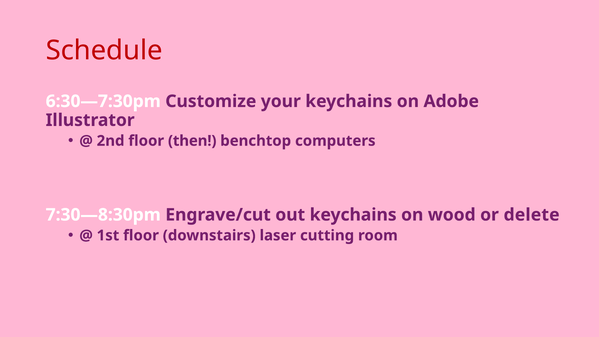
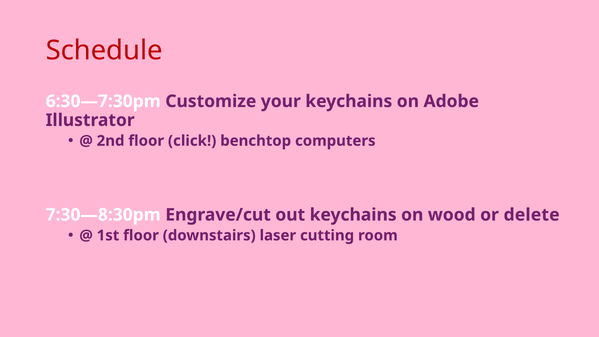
then: then -> click
